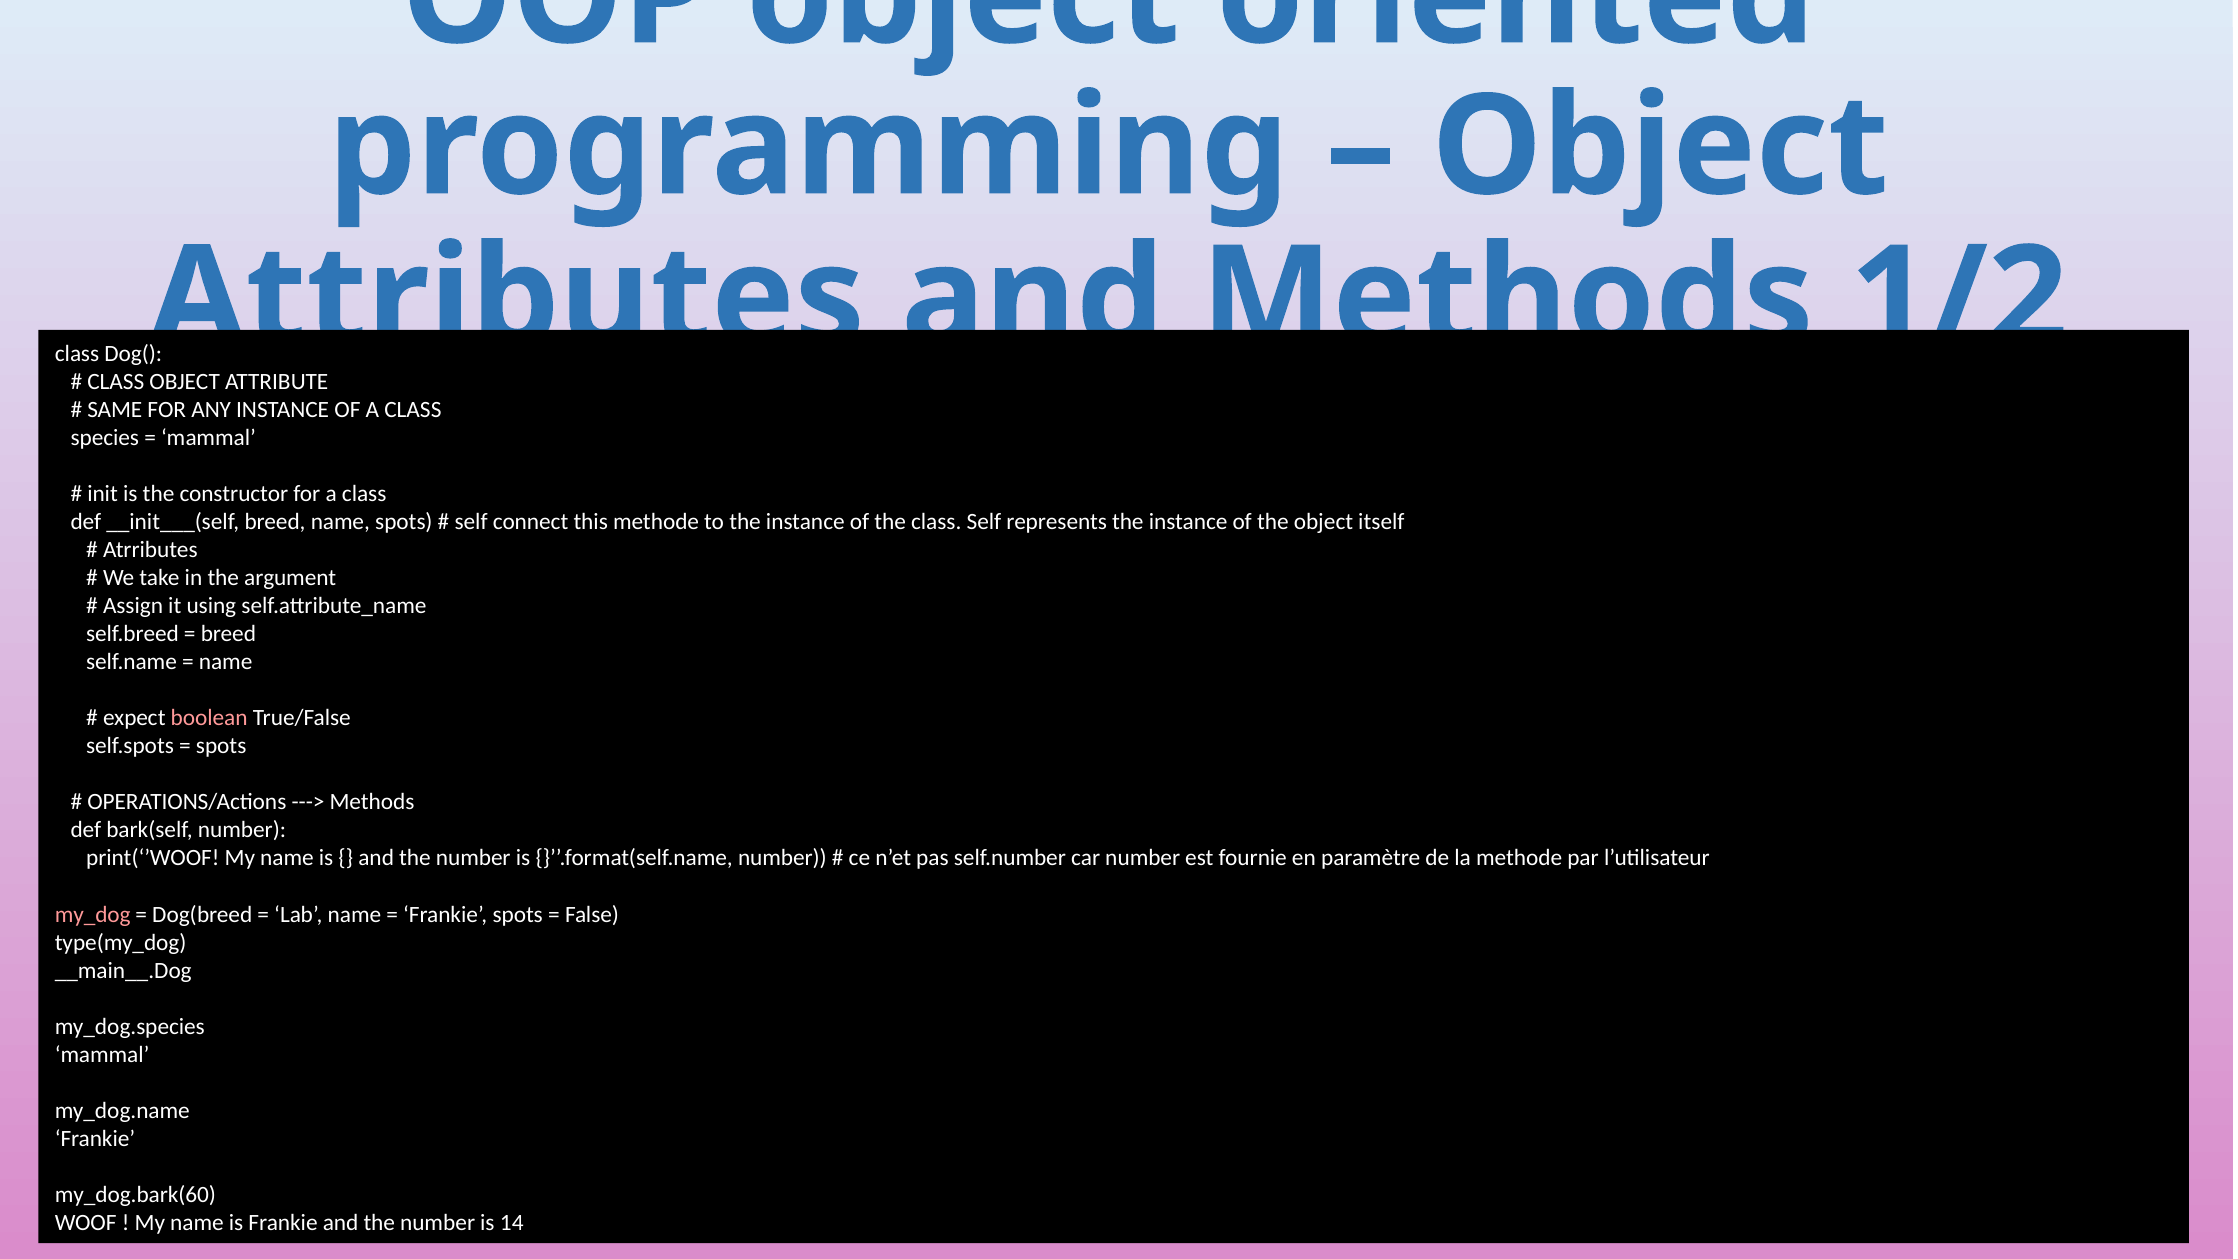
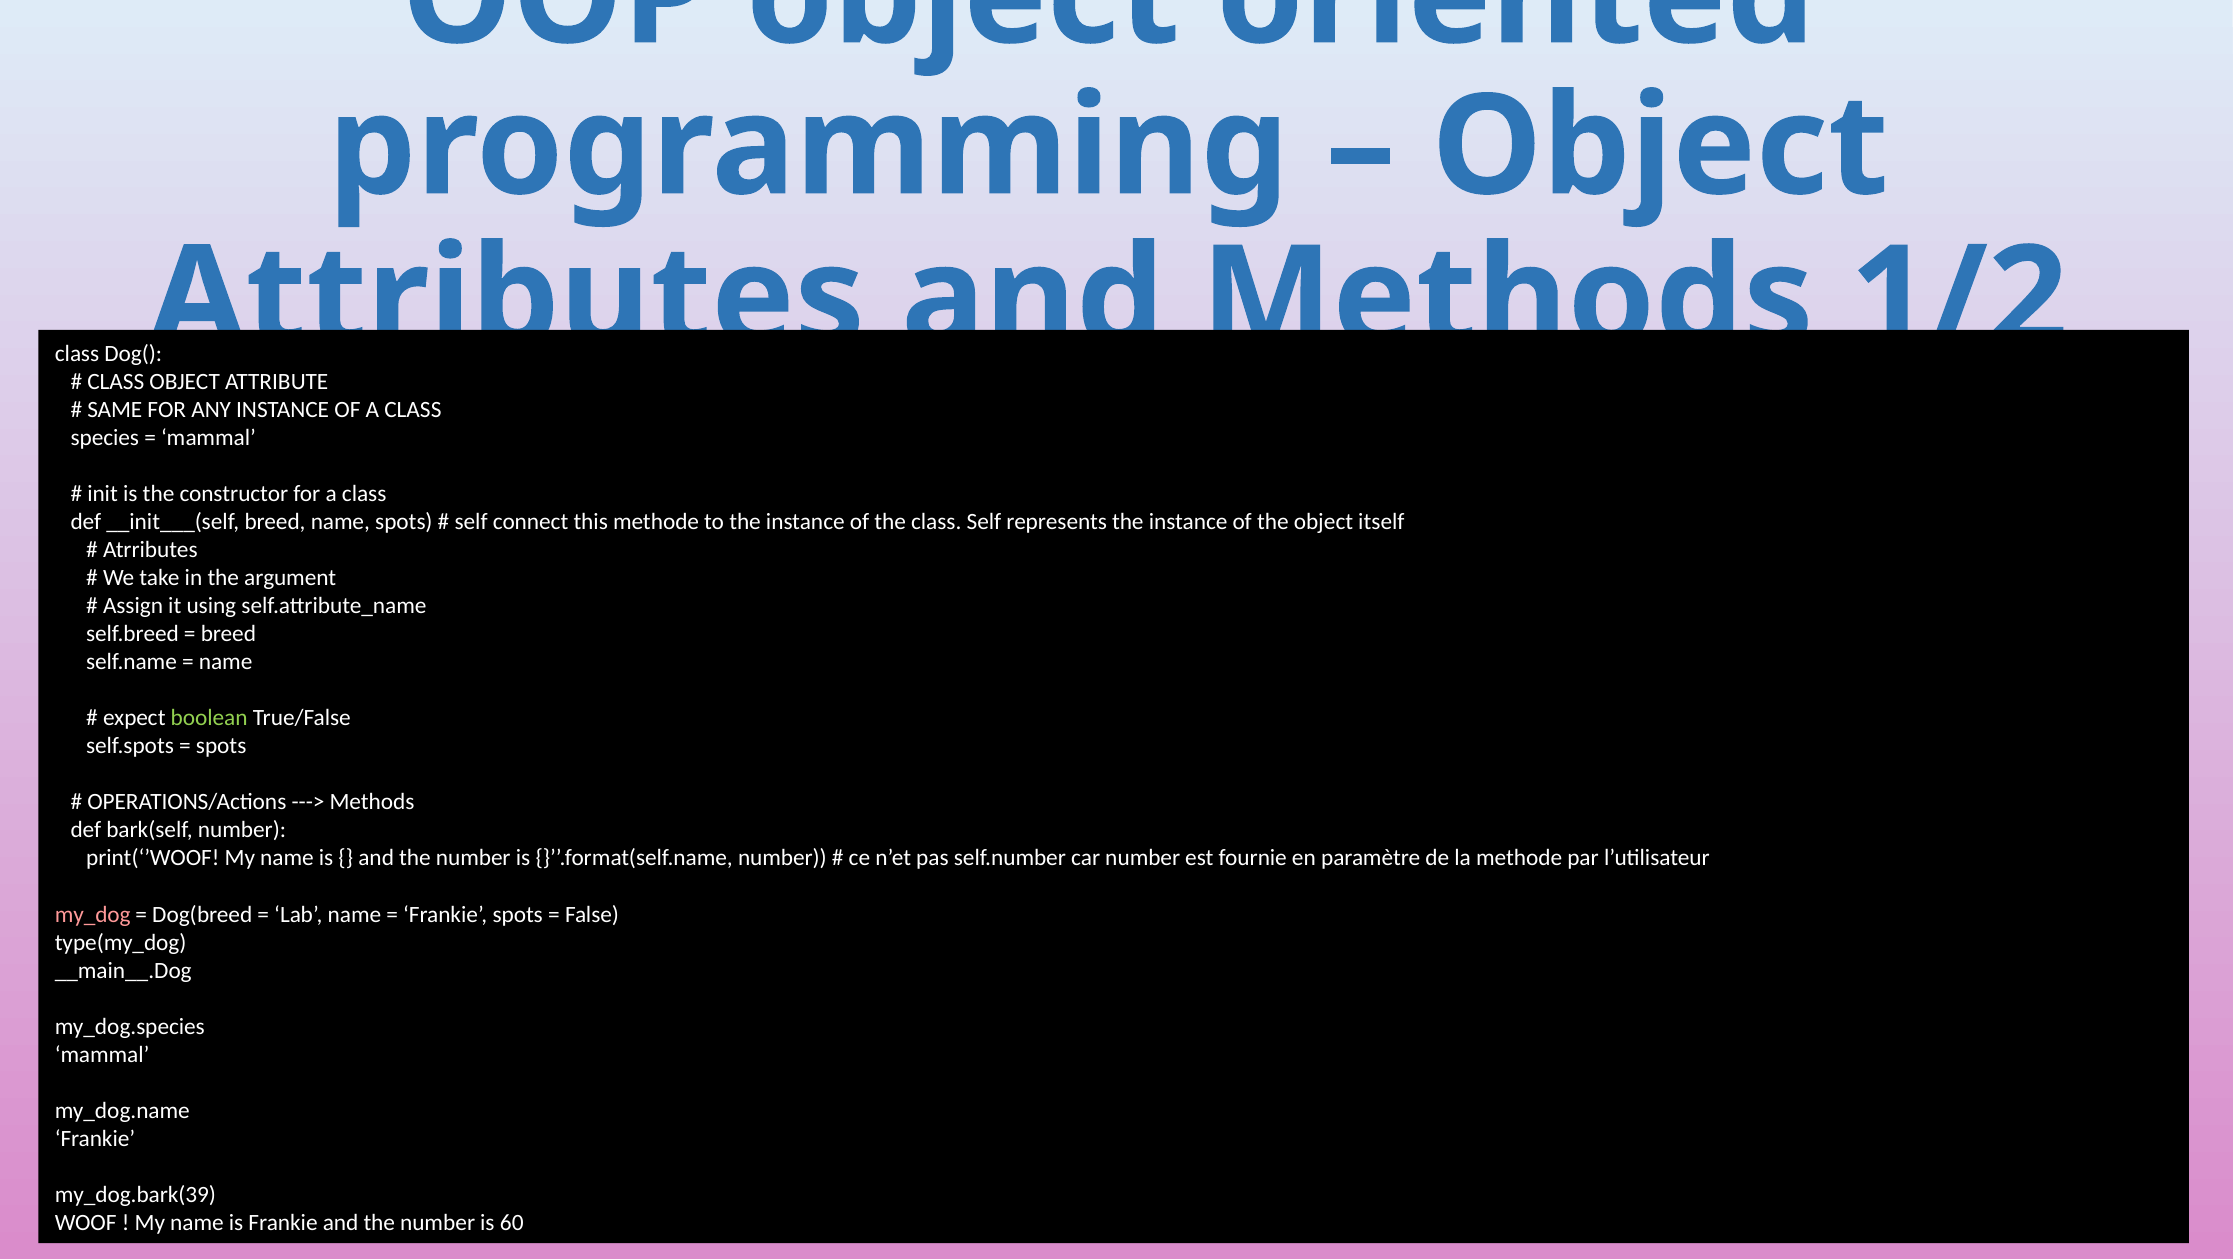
boolean colour: pink -> light green
my_dog.bark(60: my_dog.bark(60 -> my_dog.bark(39
14: 14 -> 60
